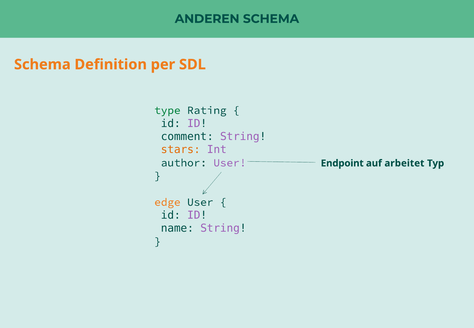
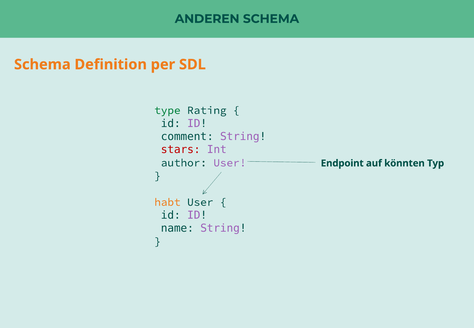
stars colour: orange -> red
arbeitet: arbeitet -> könnten
edge: edge -> habt
